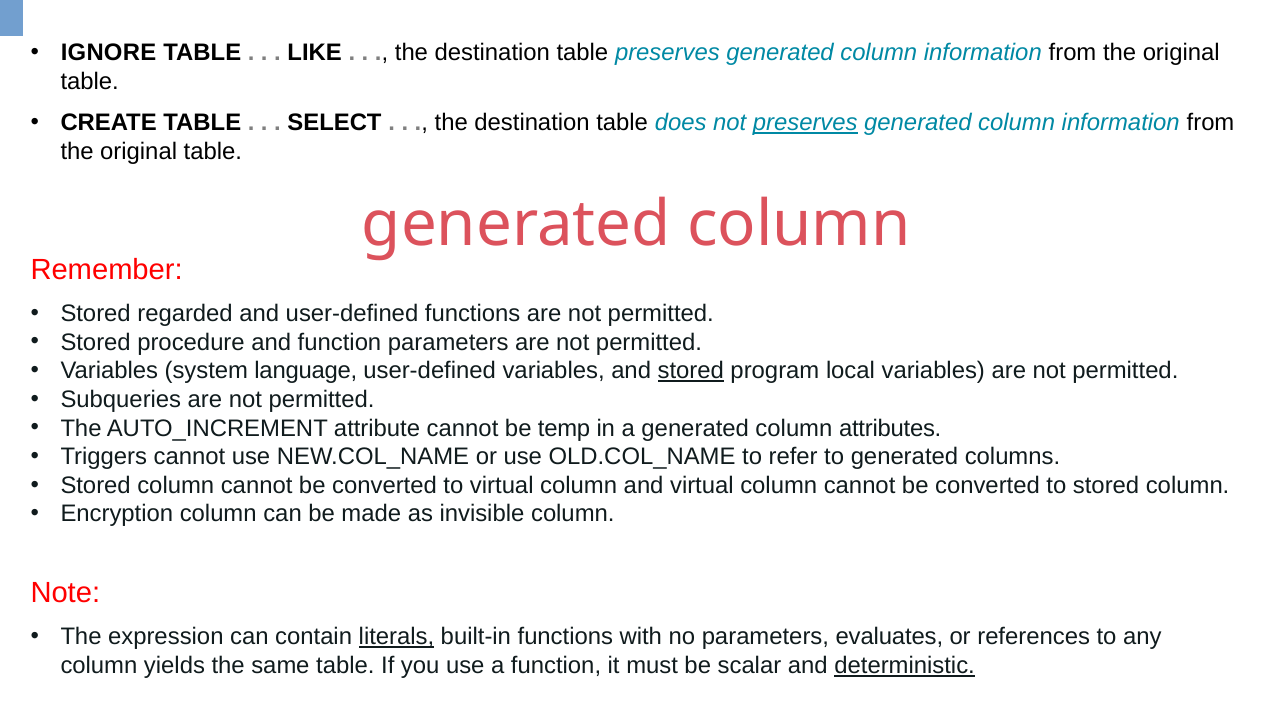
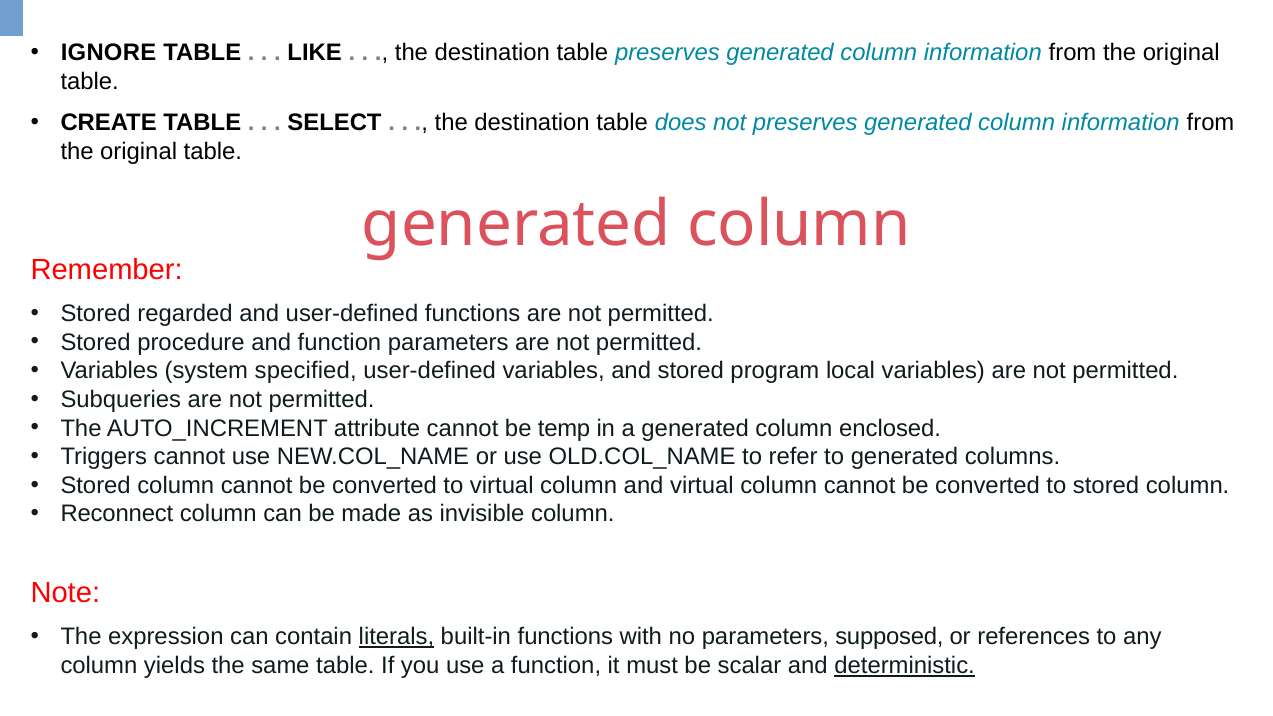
preserves at (805, 123) underline: present -> none
language: language -> specified
stored at (691, 371) underline: present -> none
attributes: attributes -> enclosed
Encryption: Encryption -> Reconnect
evaluates: evaluates -> supposed
